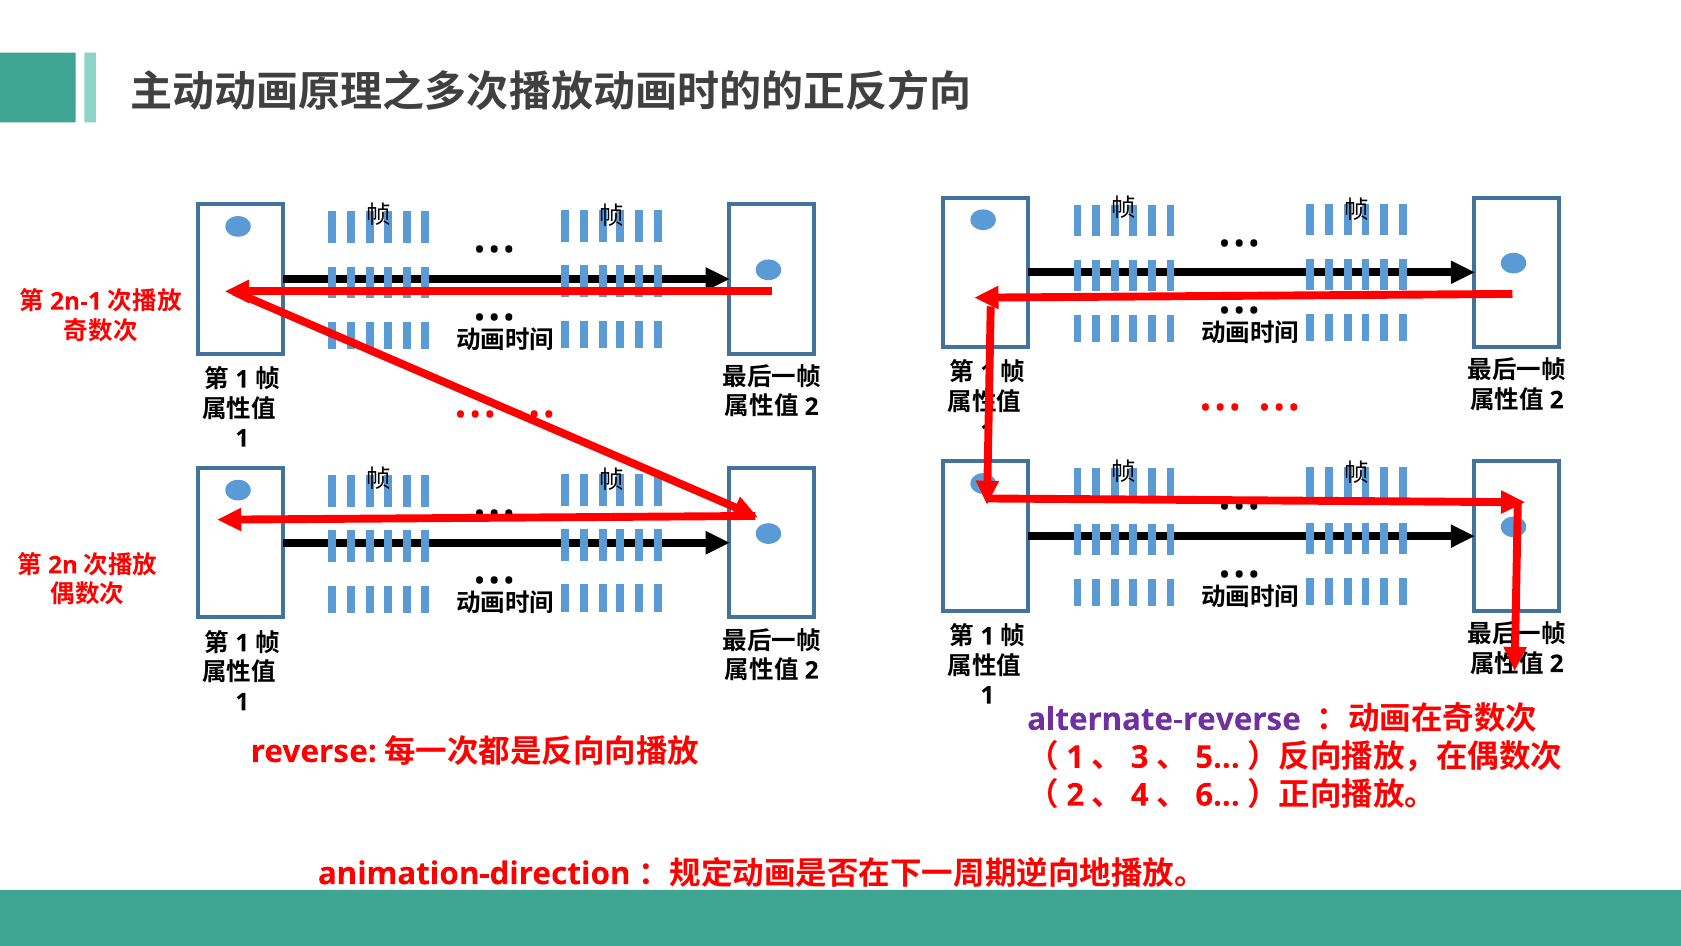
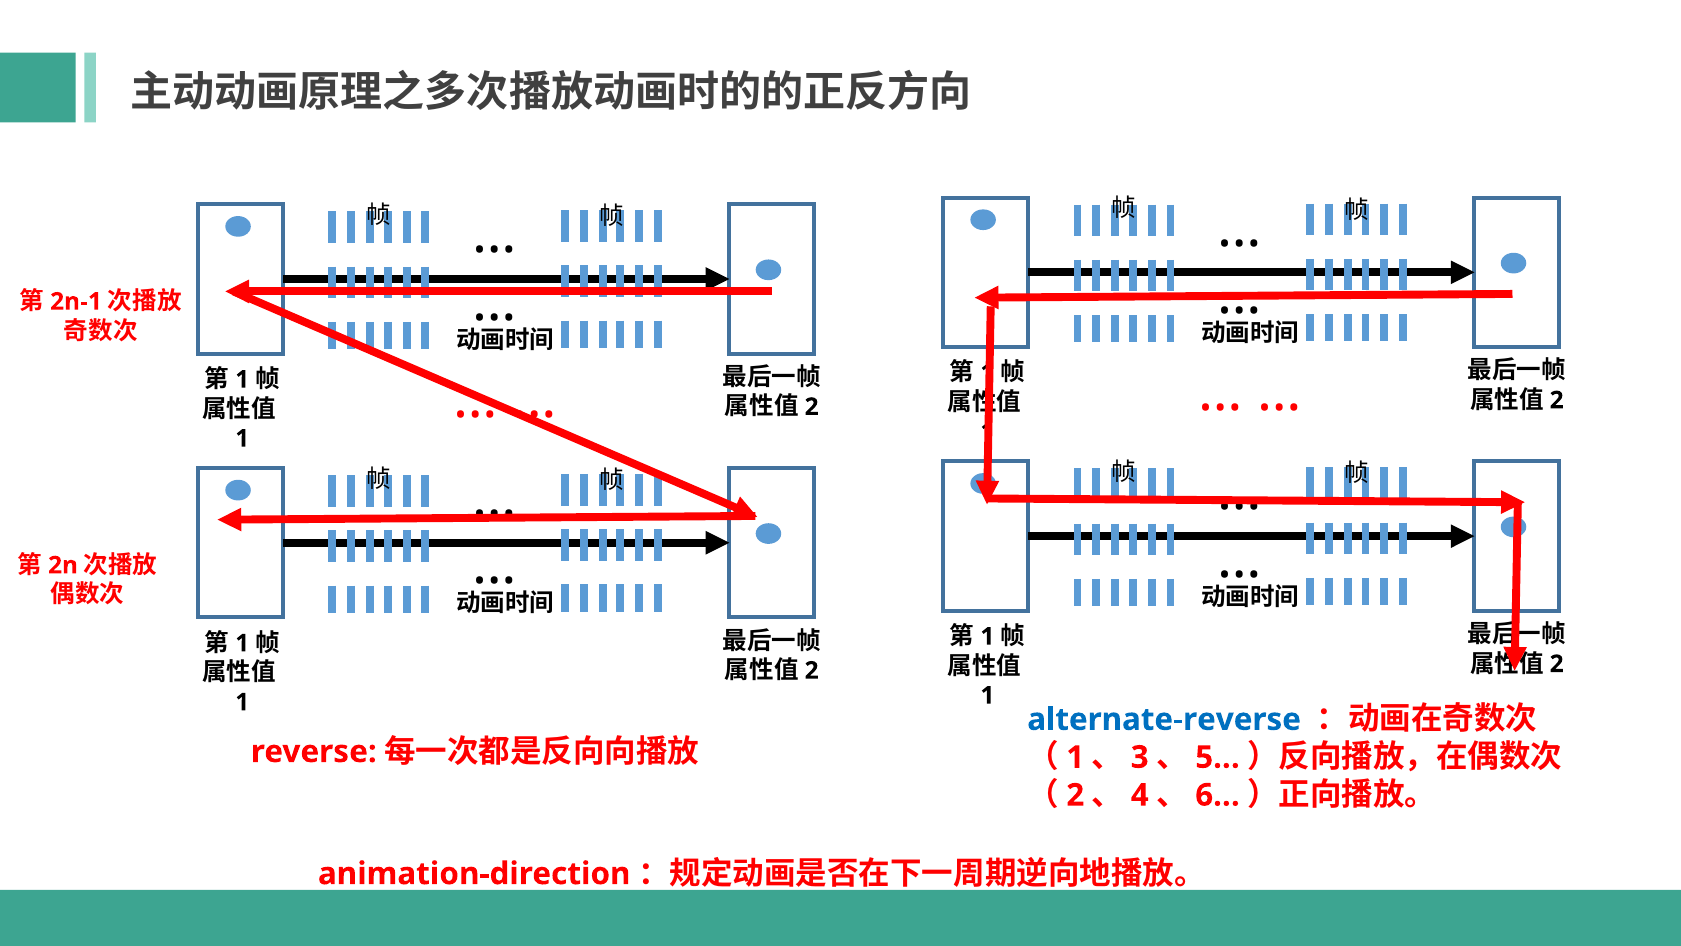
alternate-reverse colour: purple -> blue
